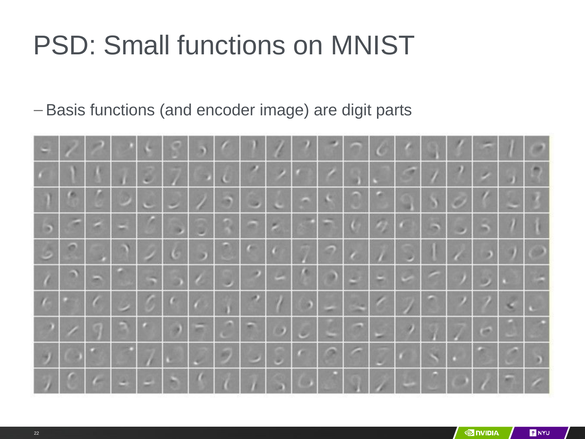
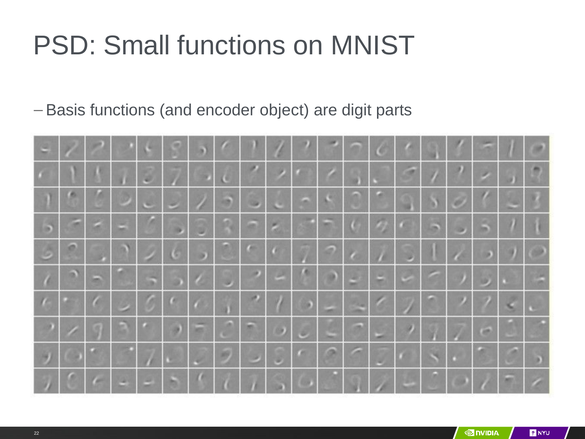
image: image -> object
